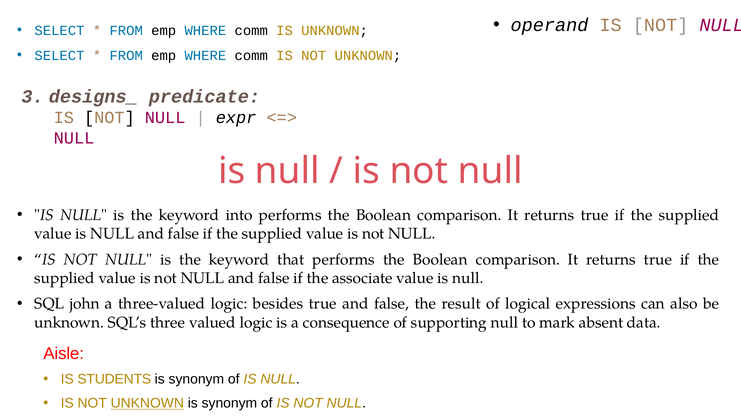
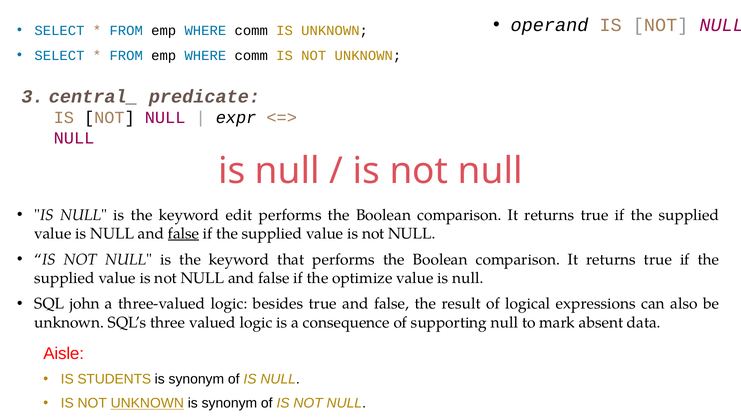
designs_: designs_ -> central_
into: into -> edit
false at (184, 233) underline: none -> present
associate: associate -> optimize
